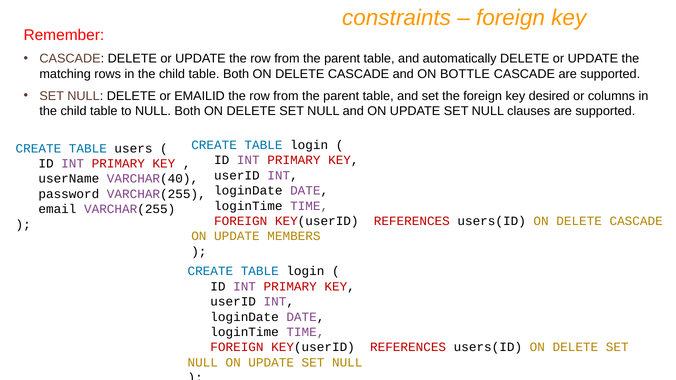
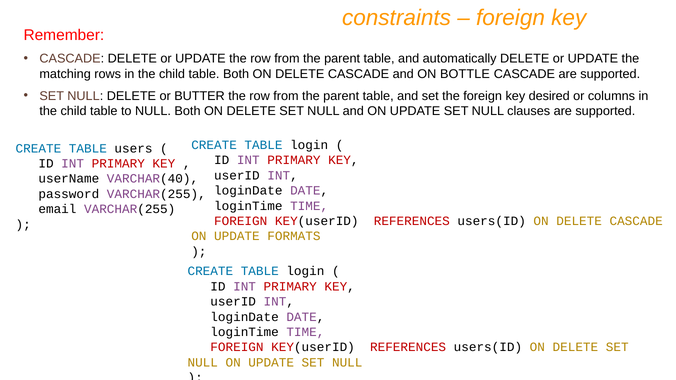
EMAILID: EMAILID -> BUTTER
MEMBERS: MEMBERS -> FORMATS
